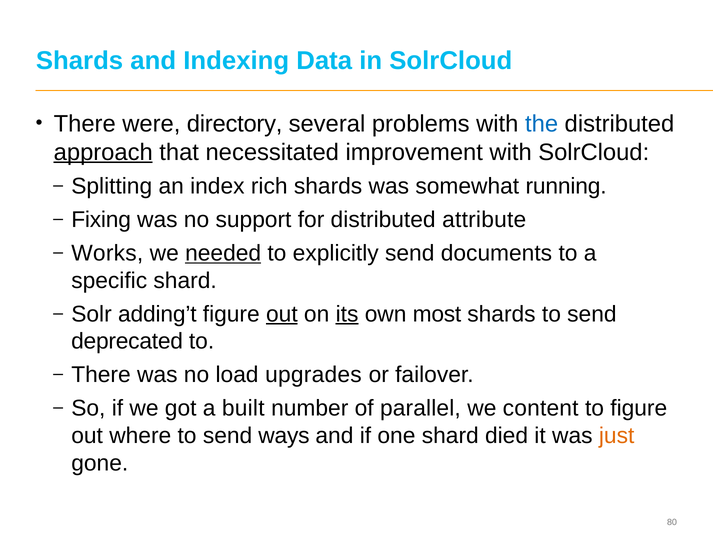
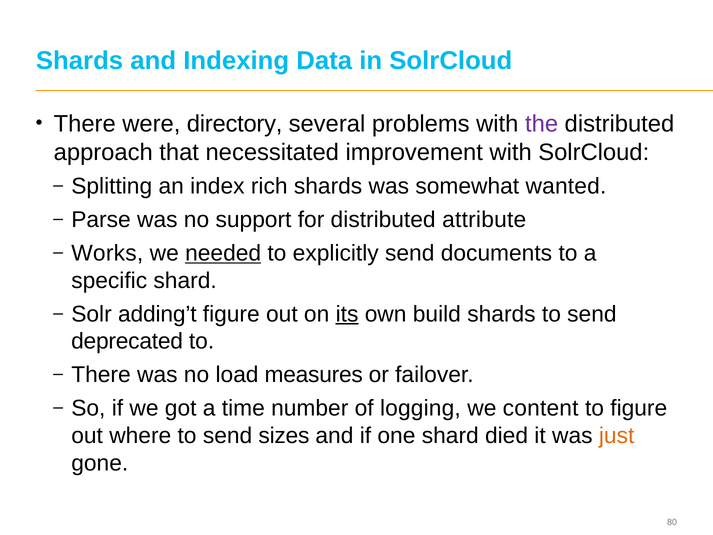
the colour: blue -> purple
approach underline: present -> none
running: running -> wanted
Fixing: Fixing -> Parse
out at (282, 314) underline: present -> none
most: most -> build
upgrades: upgrades -> measures
built: built -> time
parallel: parallel -> logging
ways: ways -> sizes
